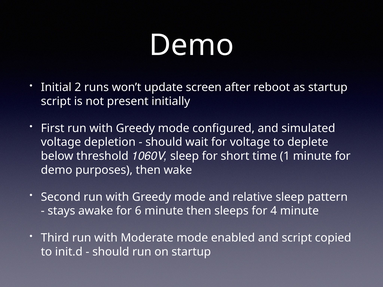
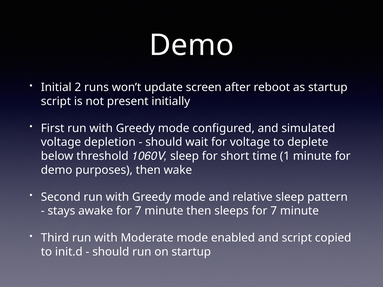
awake for 6: 6 -> 7
sleeps for 4: 4 -> 7
